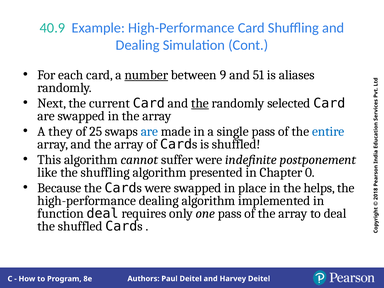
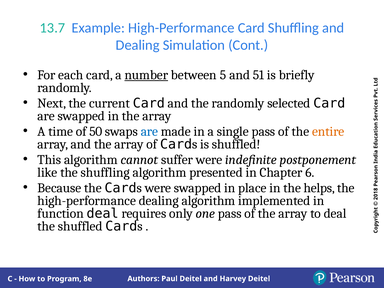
40.9: 40.9 -> 13.7
9: 9 -> 5
aliases: aliases -> briefly
the at (200, 103) underline: present -> none
they: they -> time
25: 25 -> 50
entire colour: blue -> orange
Chapter 0: 0 -> 6
